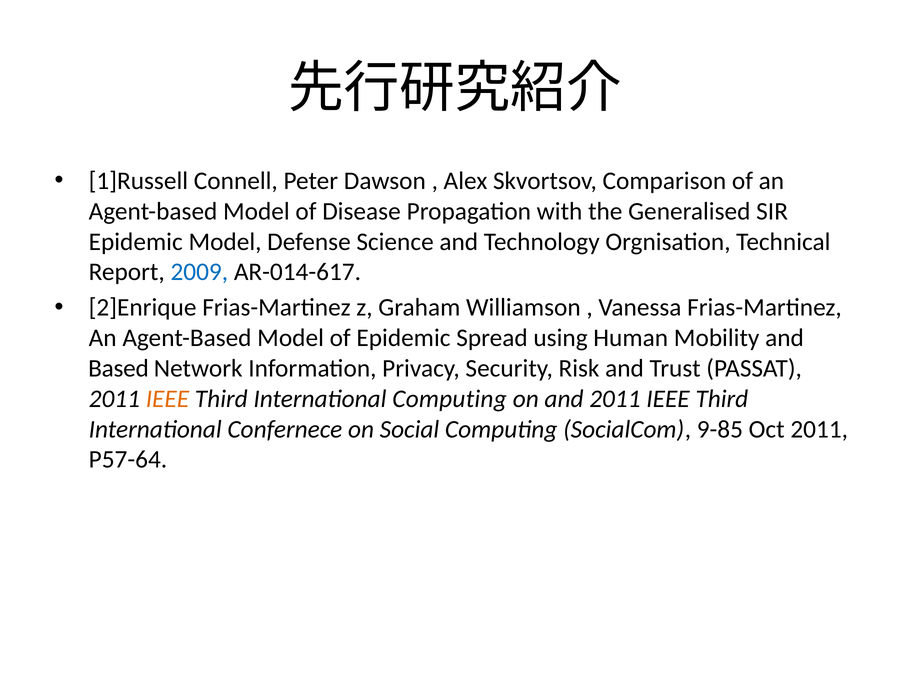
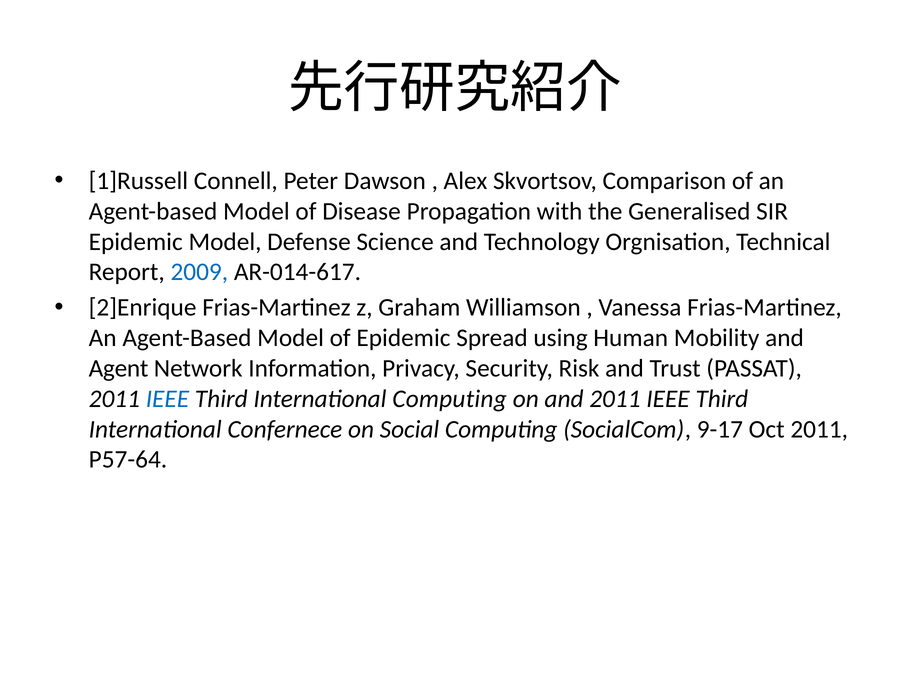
Based: Based -> Agent
IEEE at (167, 399) colour: orange -> blue
9-85: 9-85 -> 9-17
